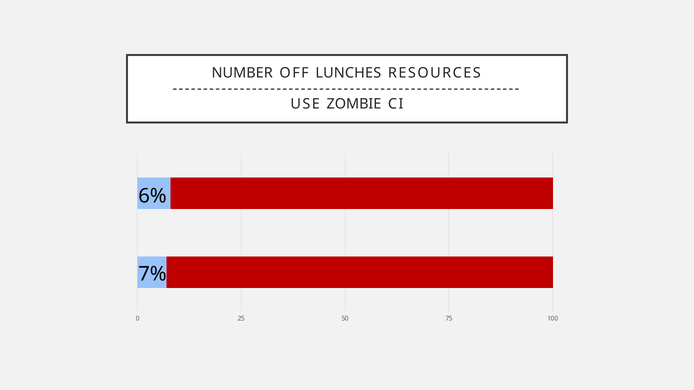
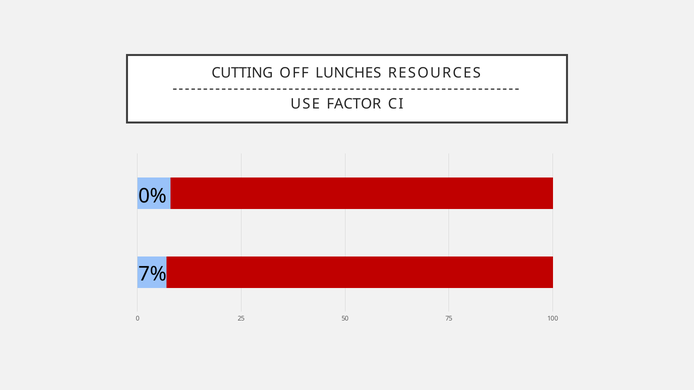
NUMBER: NUMBER -> CUTTING
ZOMBIE: ZOMBIE -> FACTOR
6%: 6% -> 0%
